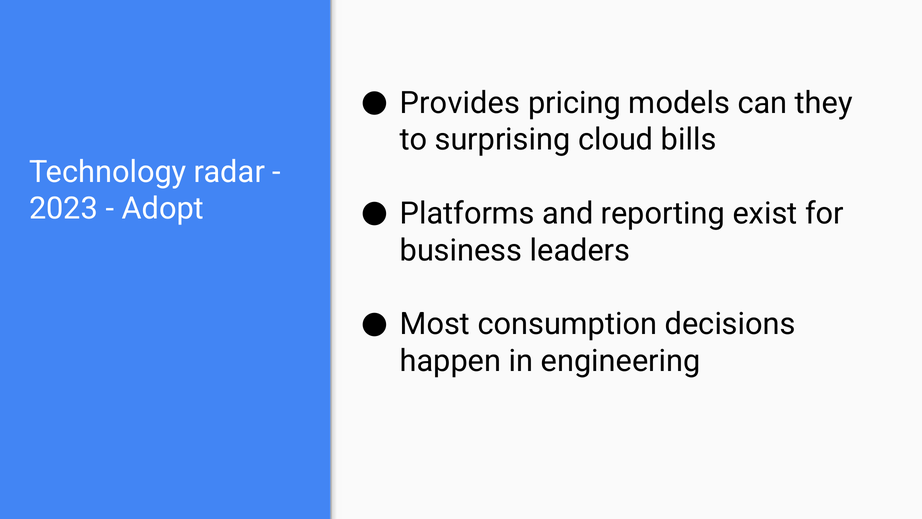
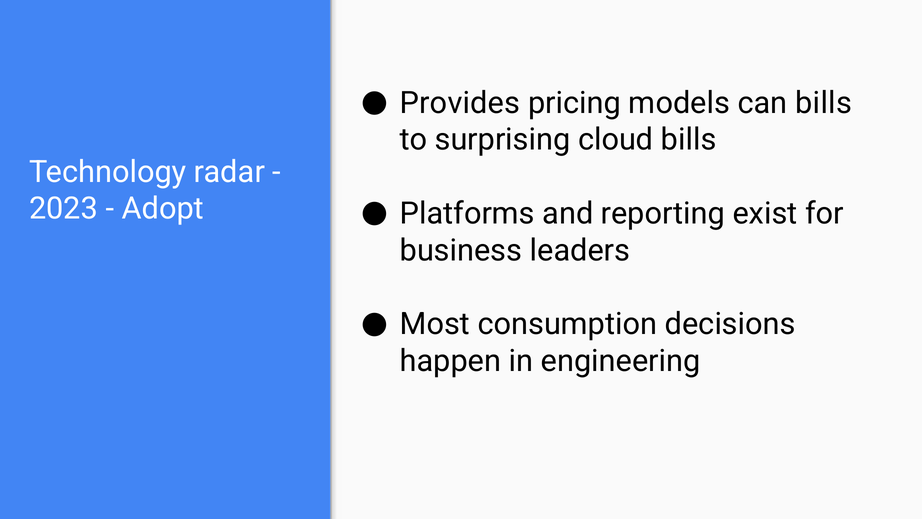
can they: they -> bills
